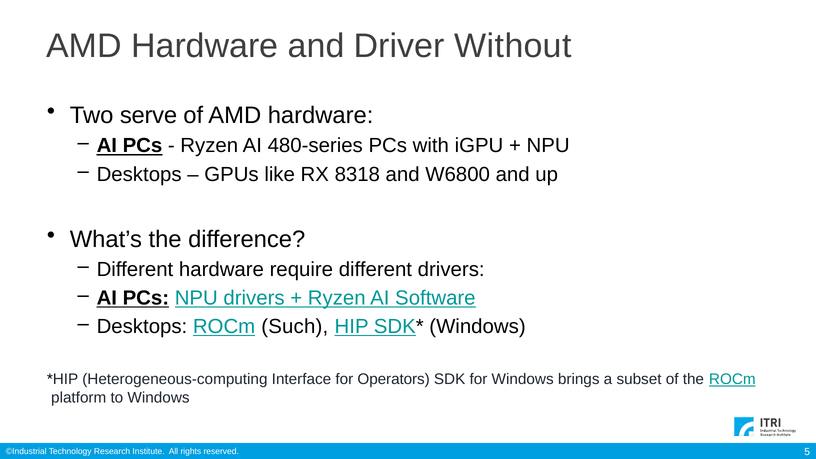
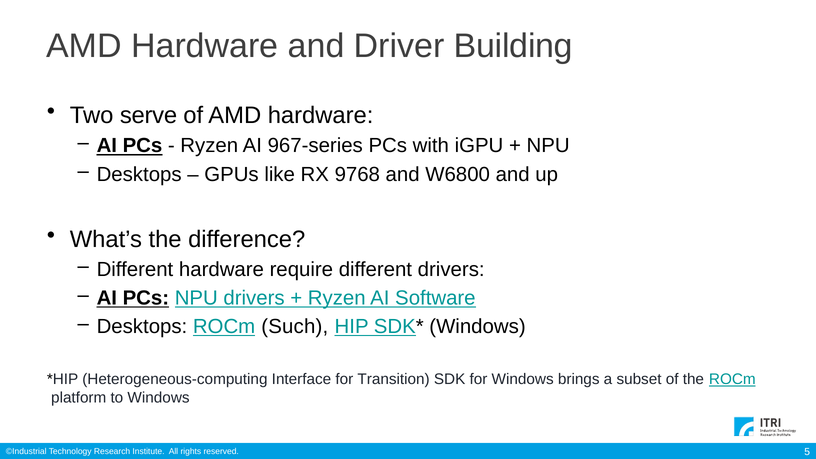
Without: Without -> Building
480-series: 480-series -> 967-series
8318: 8318 -> 9768
Operators: Operators -> Transition
